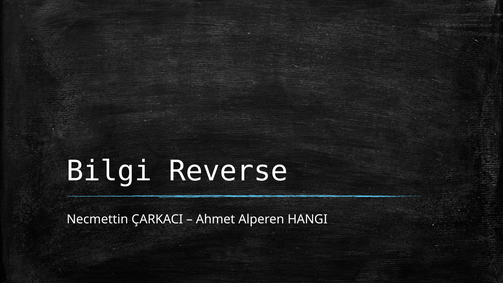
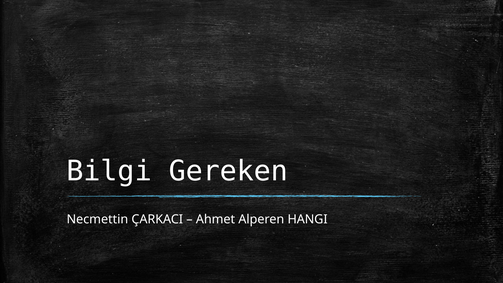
Reverse: Reverse -> Gereken
